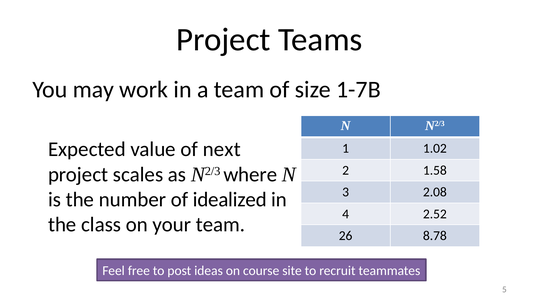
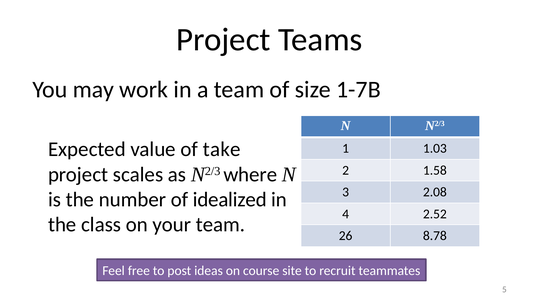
next: next -> take
1.02: 1.02 -> 1.03
